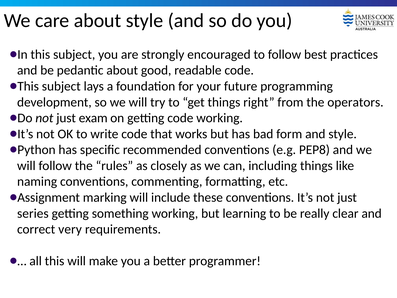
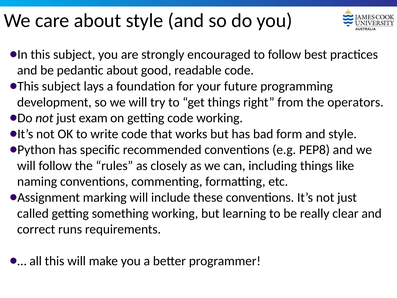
series: series -> called
very: very -> runs
